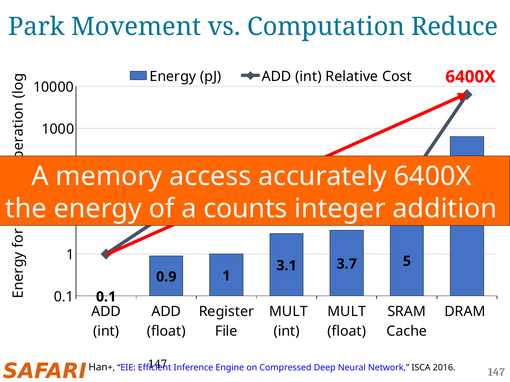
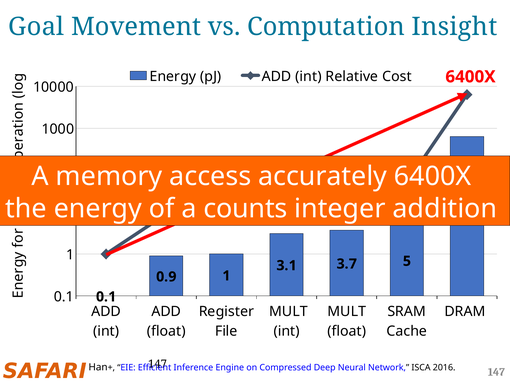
Park: Park -> Goal
Reduce: Reduce -> Insight
